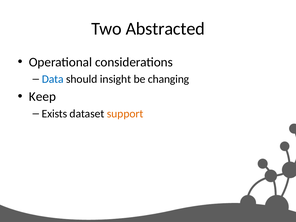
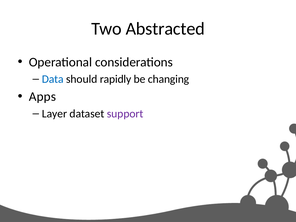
insight: insight -> rapidly
Keep: Keep -> Apps
Exists: Exists -> Layer
support colour: orange -> purple
